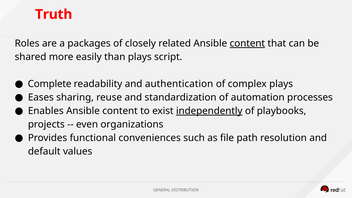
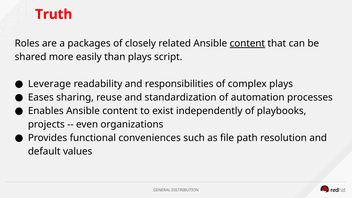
Complete: Complete -> Leverage
authentication: authentication -> responsibilities
independently underline: present -> none
